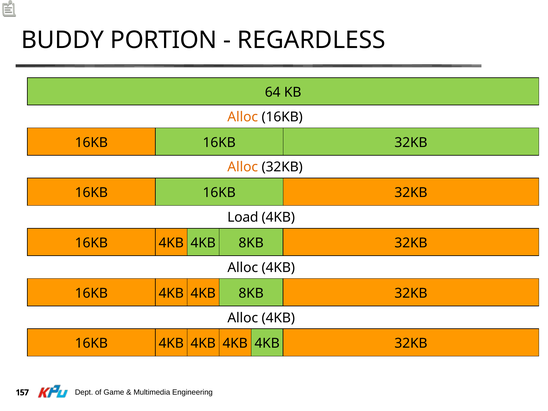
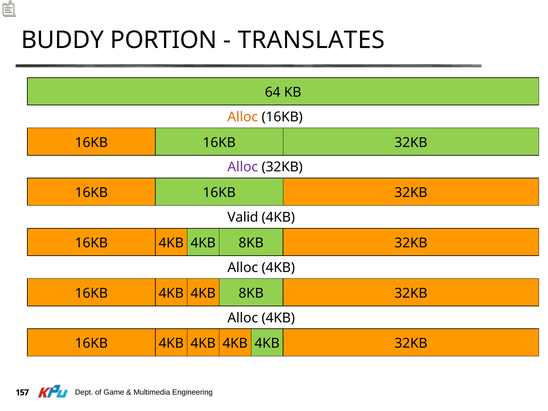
REGARDLESS: REGARDLESS -> TRANSLATES
Alloc at (243, 167) colour: orange -> purple
Load: Load -> Valid
